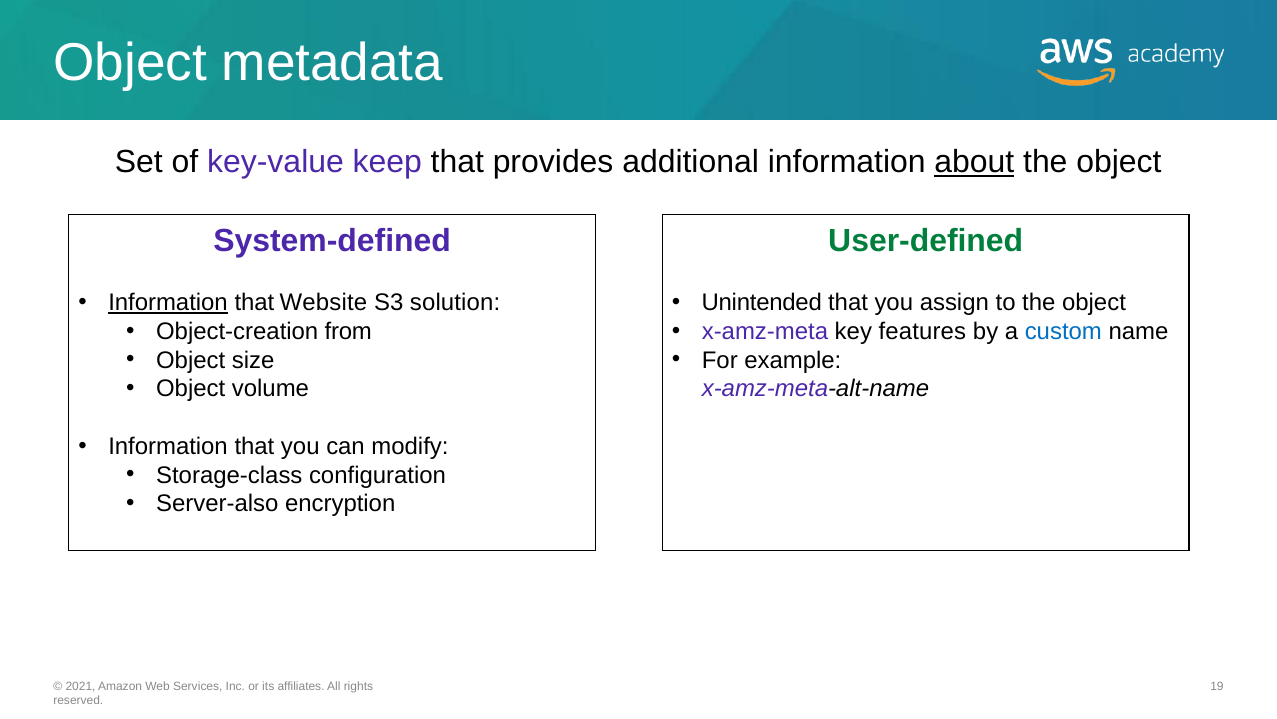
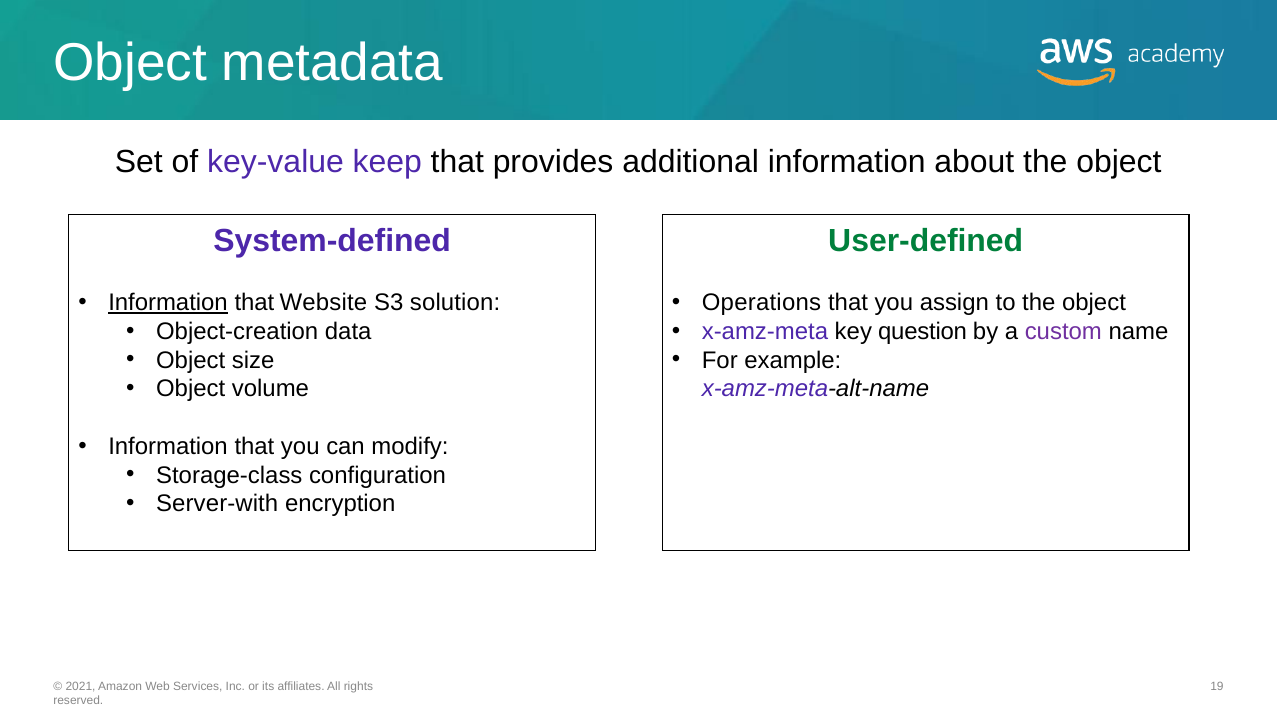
about underline: present -> none
Unintended: Unintended -> Operations
from: from -> data
features: features -> question
custom colour: blue -> purple
Server-also: Server-also -> Server-with
